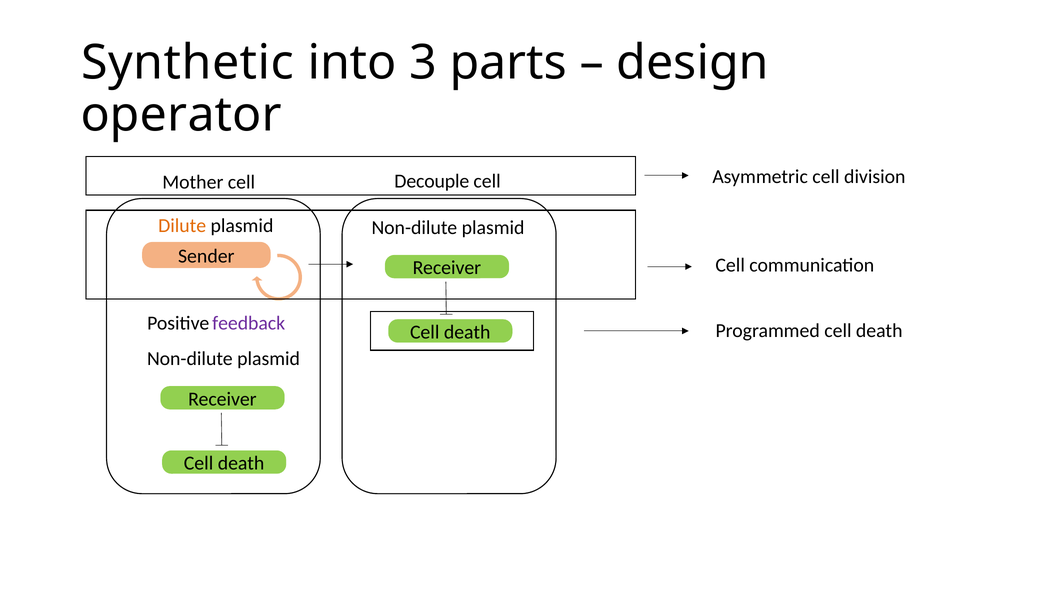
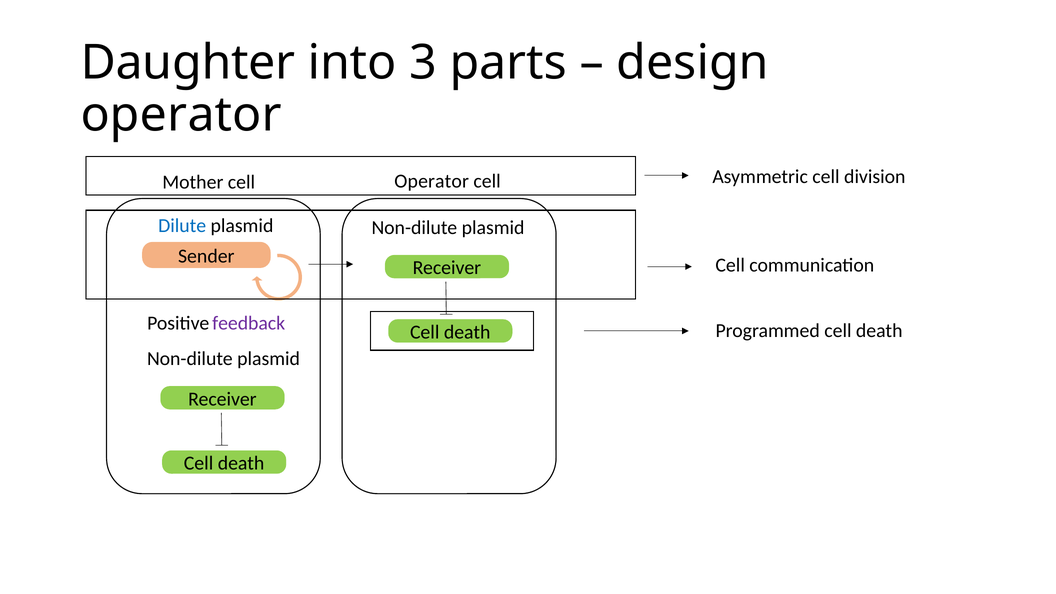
Synthetic: Synthetic -> Daughter
cell Decouple: Decouple -> Operator
Dilute colour: orange -> blue
